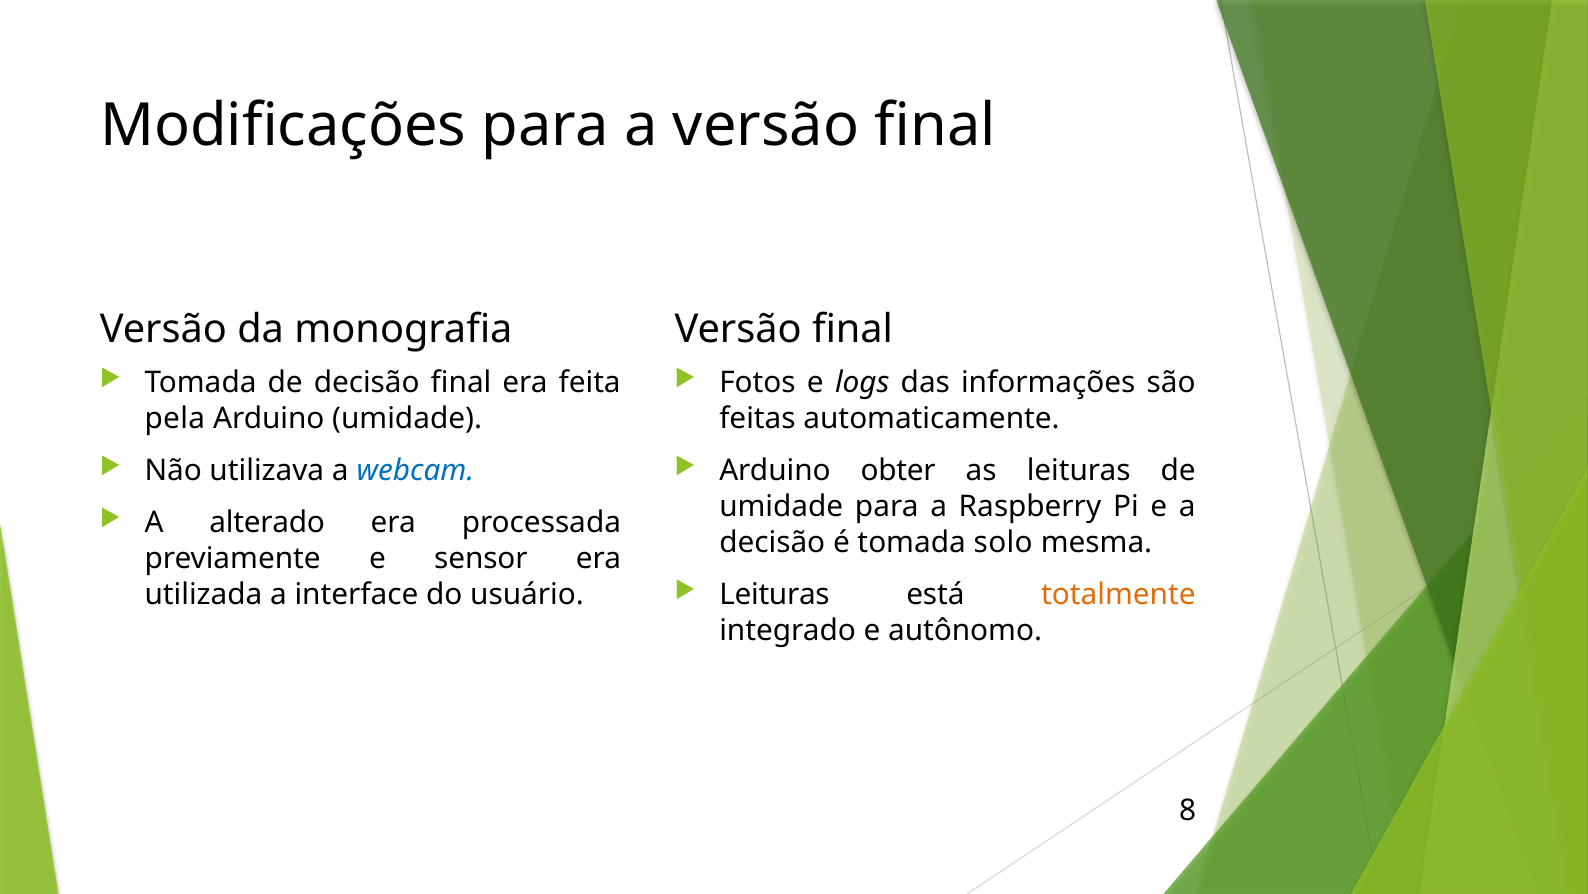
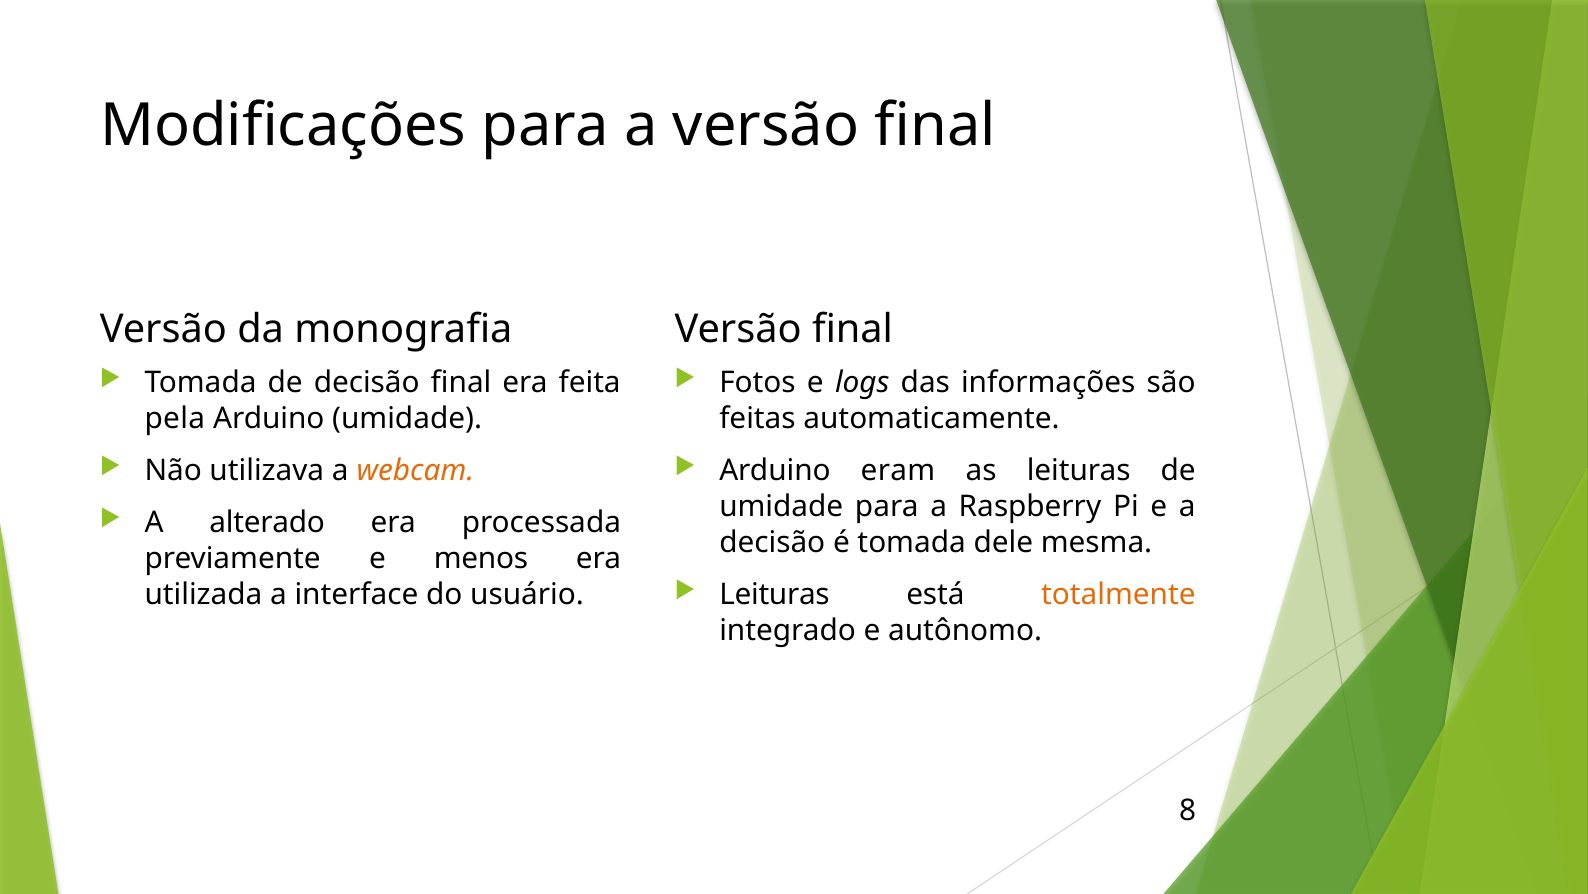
webcam colour: blue -> orange
obter: obter -> eram
solo: solo -> dele
sensor: sensor -> menos
